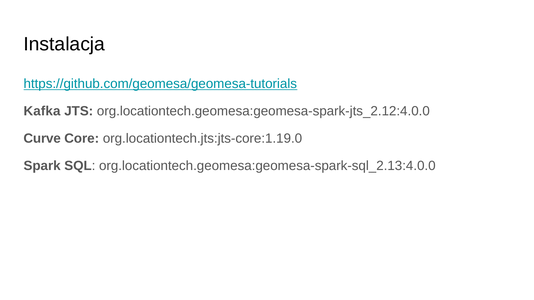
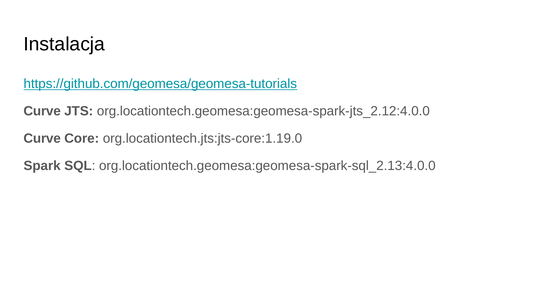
Kafka at (42, 111): Kafka -> Curve
